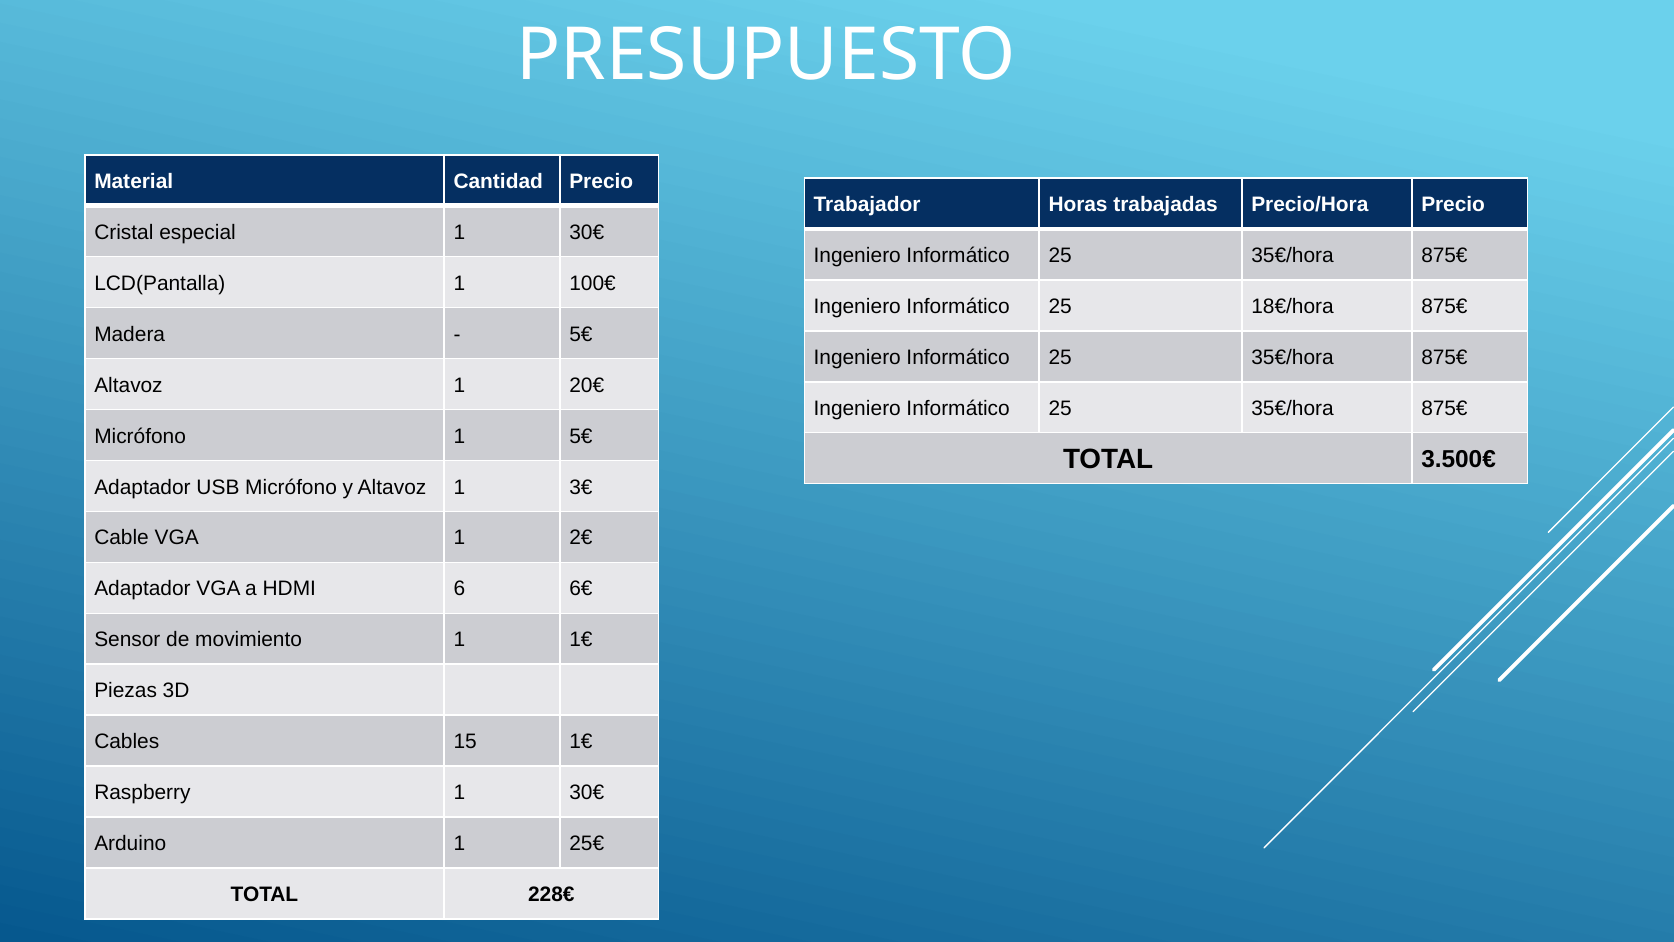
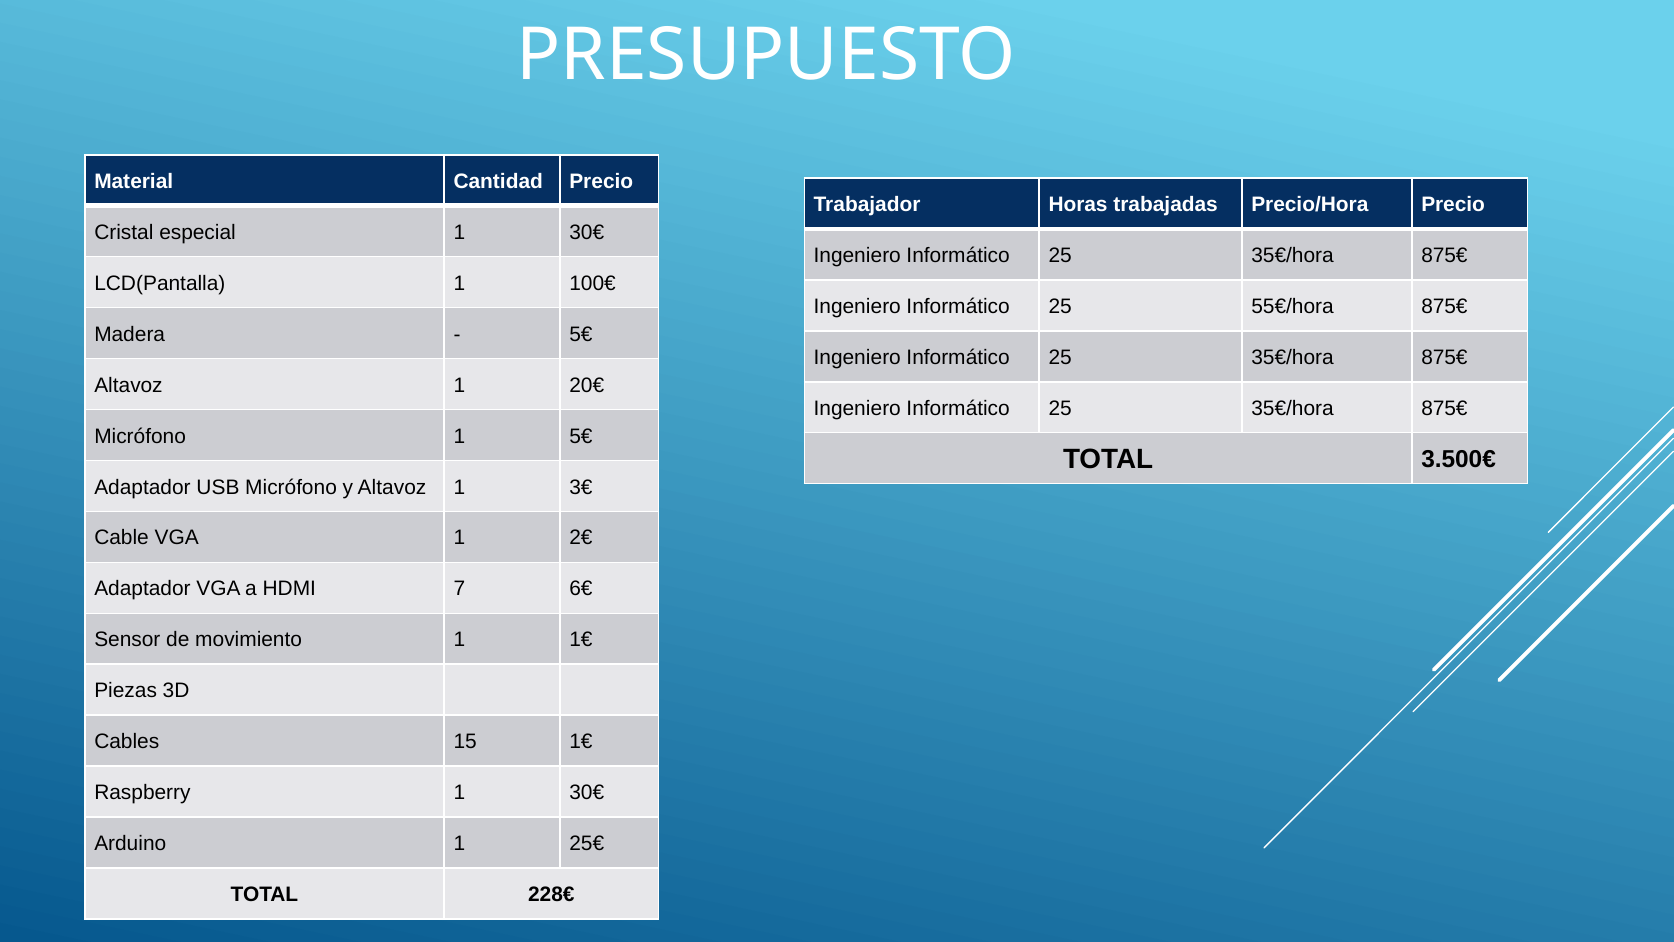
18€/hora: 18€/hora -> 55€/hora
6: 6 -> 7
